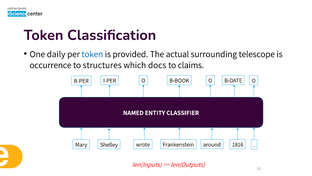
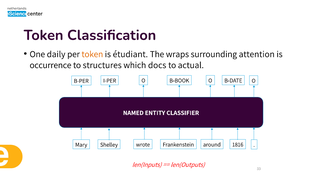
token at (92, 54) colour: blue -> orange
provided: provided -> étudiant
actual: actual -> wraps
telescope: telescope -> attention
claims: claims -> actual
